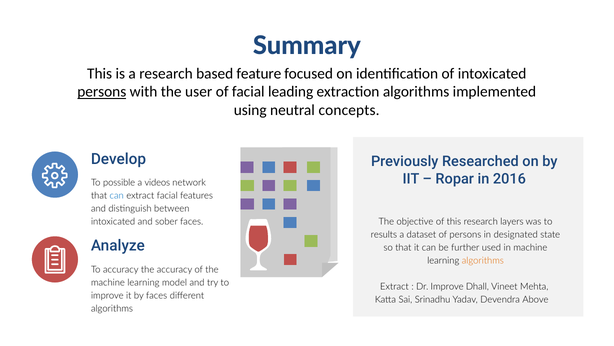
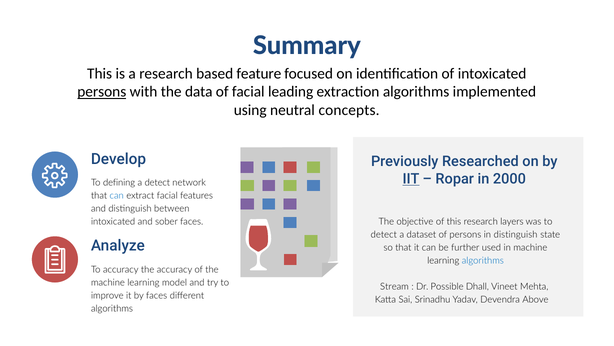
user: user -> data
IIT underline: none -> present
2016: 2016 -> 2000
possible: possible -> defining
a videos: videos -> detect
results at (384, 234): results -> detect
in designated: designated -> distinguish
algorithms at (483, 260) colour: orange -> blue
Extract at (394, 286): Extract -> Stream
Dr Improve: Improve -> Possible
